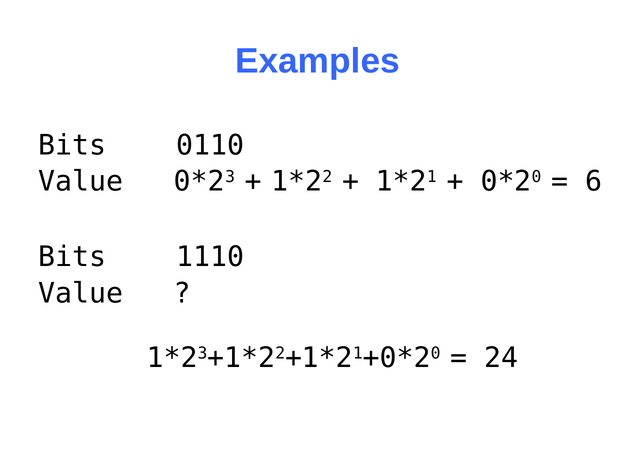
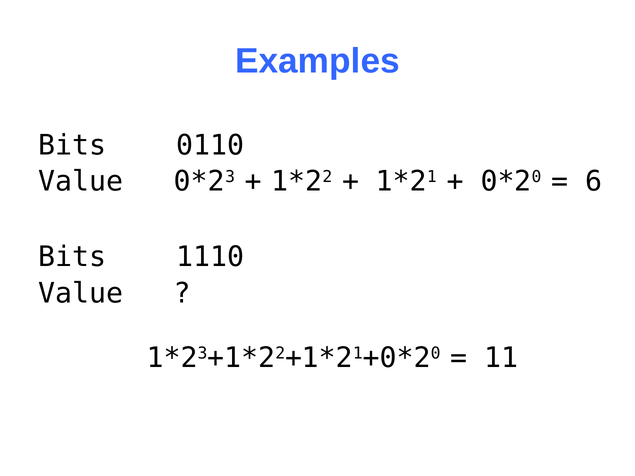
24: 24 -> 11
